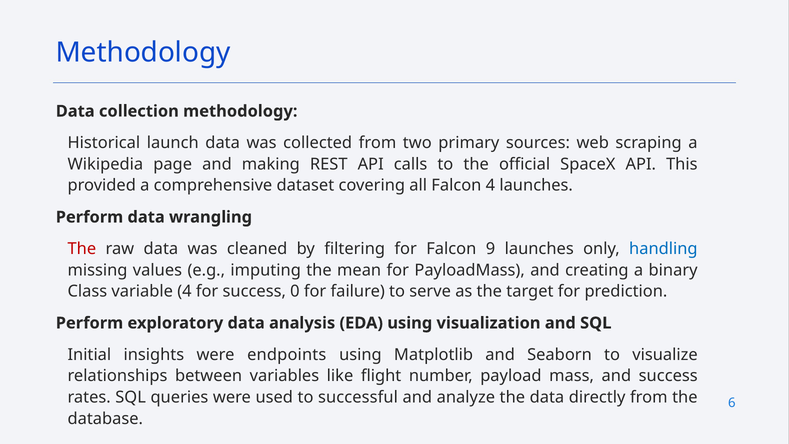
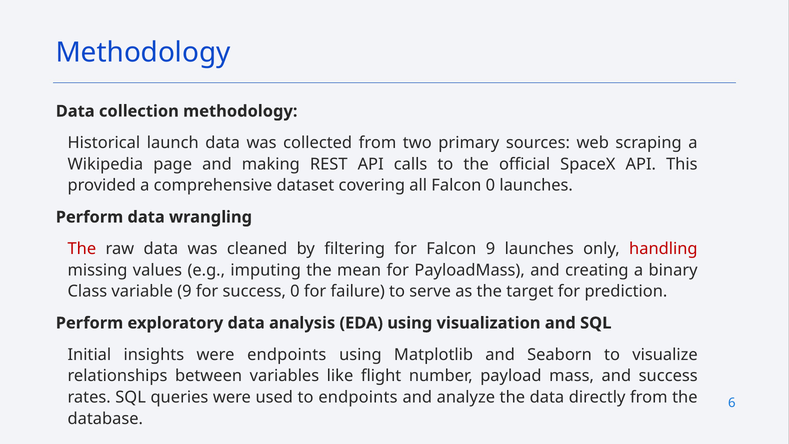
Falcon 4: 4 -> 0
handling colour: blue -> red
variable 4: 4 -> 9
to successful: successful -> endpoints
